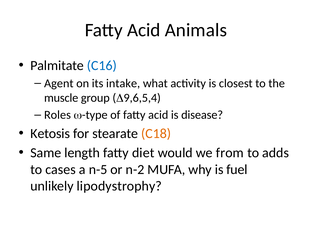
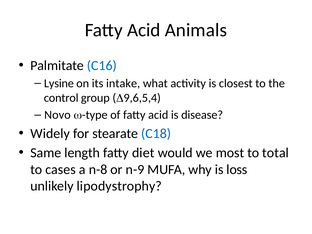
Agent: Agent -> Lysine
muscle: muscle -> control
Roles: Roles -> Novo
Ketosis: Ketosis -> Widely
C18 colour: orange -> blue
from: from -> most
adds: adds -> total
n-5: n-5 -> n-8
n-2: n-2 -> n-9
fuel: fuel -> loss
